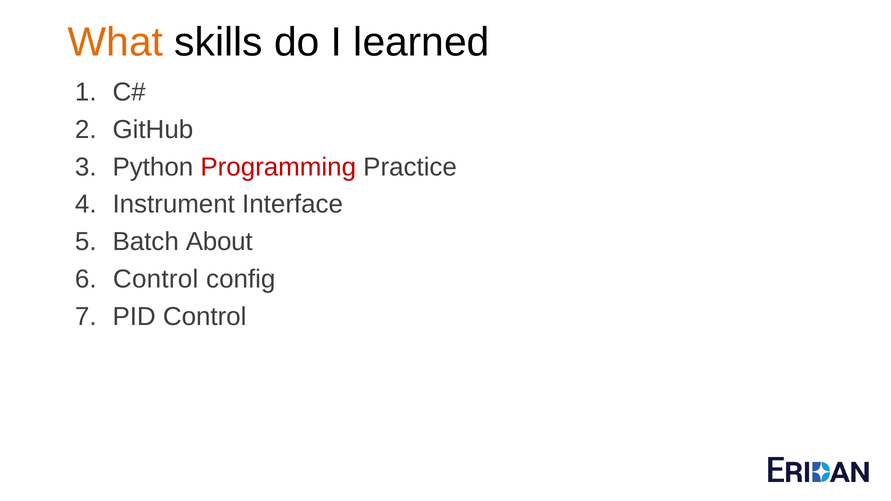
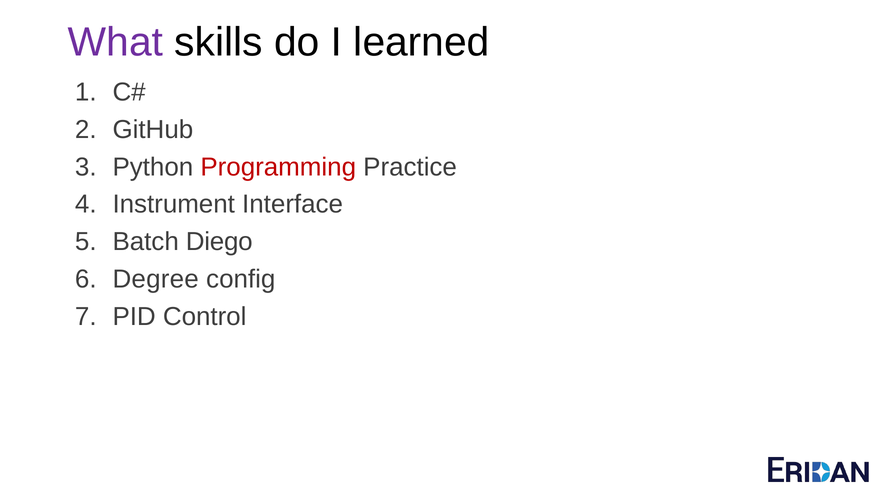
What colour: orange -> purple
About: About -> Diego
Control at (156, 279): Control -> Degree
